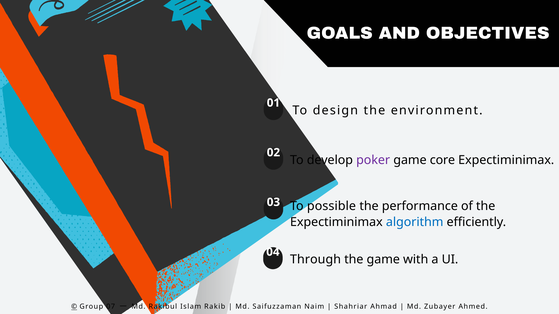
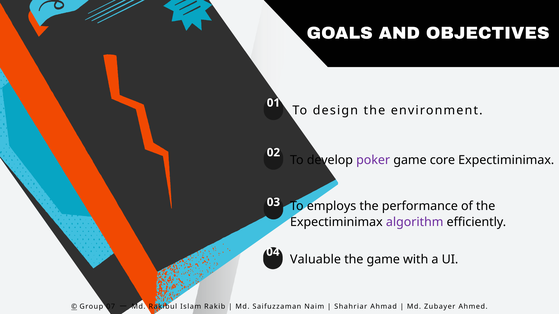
possible: possible -> employs
algorithm colour: blue -> purple
Through: Through -> Valuable
